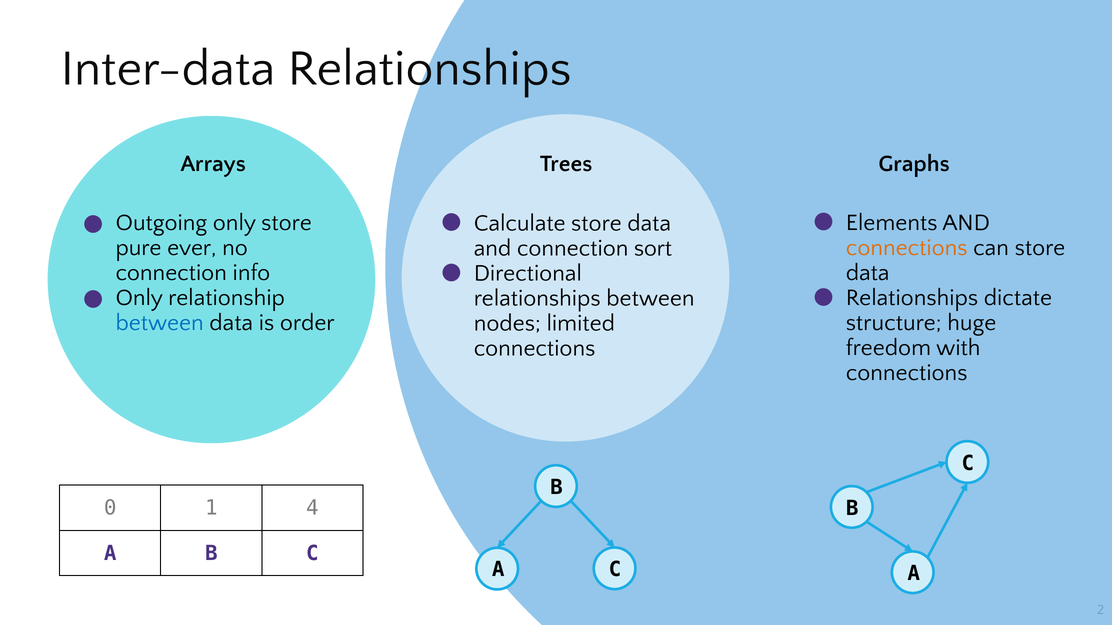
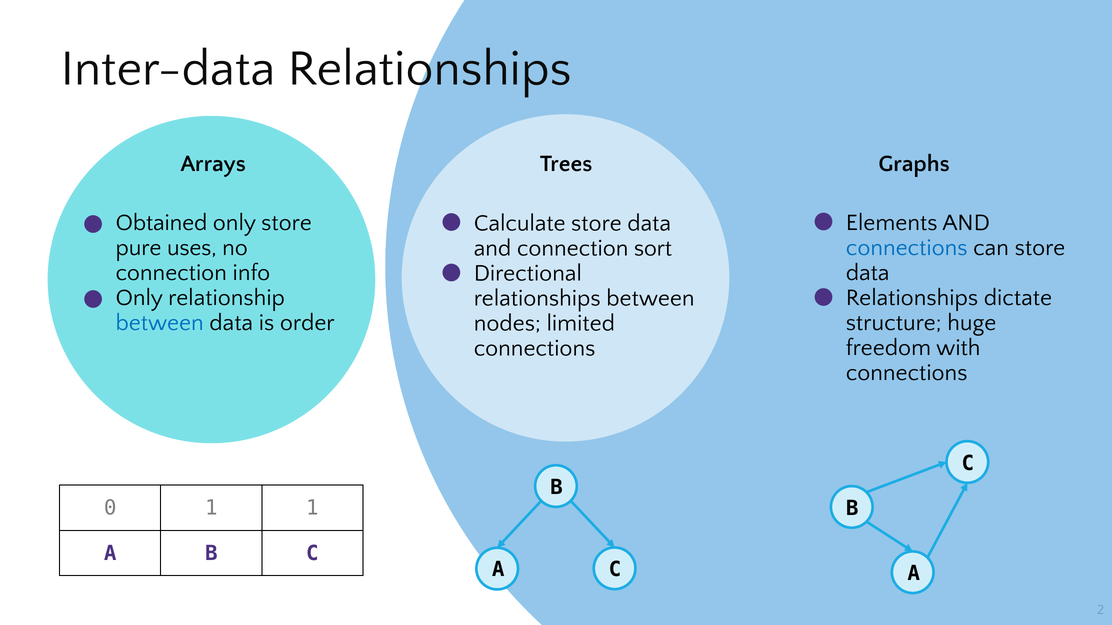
Outgoing: Outgoing -> Obtained
ever: ever -> uses
connections at (907, 248) colour: orange -> blue
1 4: 4 -> 1
